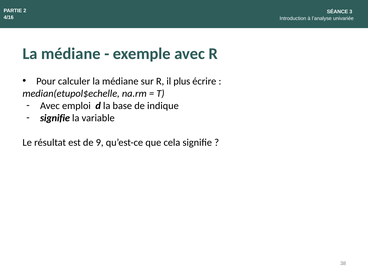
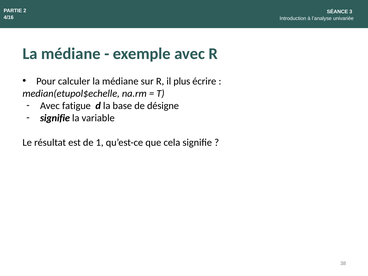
emploi: emploi -> fatigue
indique: indique -> désigne
9: 9 -> 1
